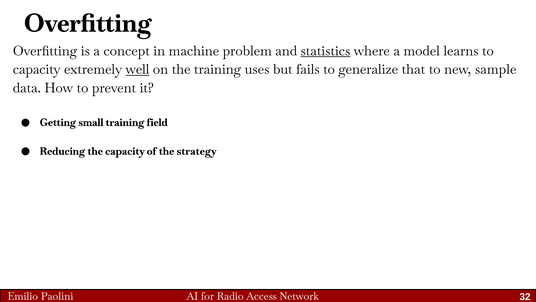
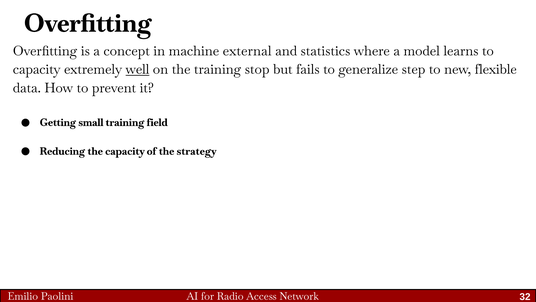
problem: problem -> external
statistics underline: present -> none
uses: uses -> stop
that: that -> step
sample: sample -> flexible
